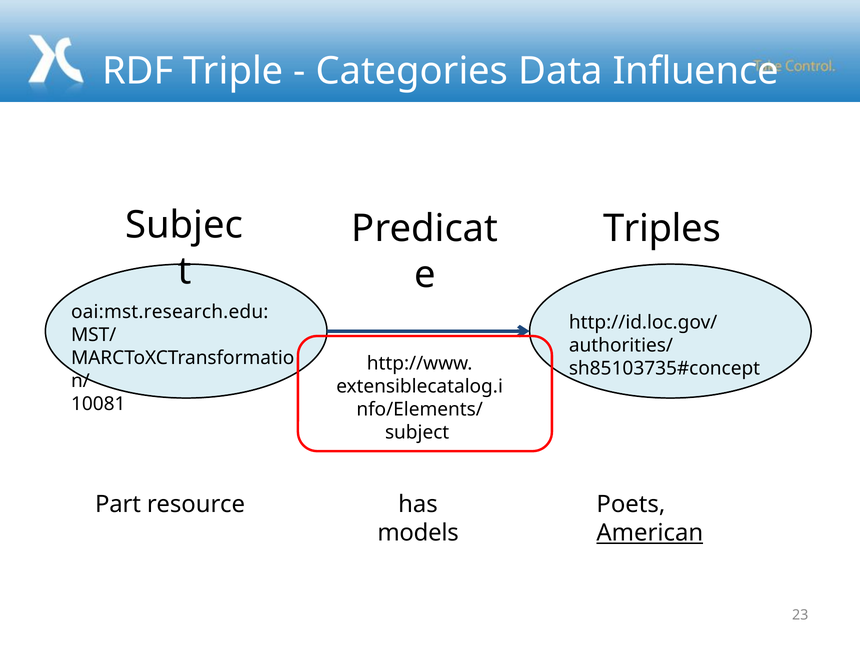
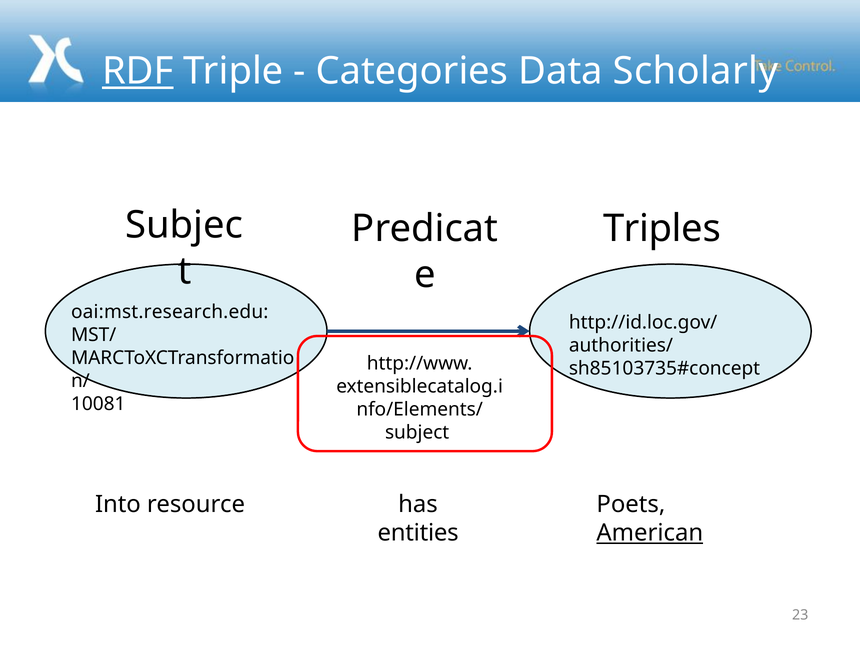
RDF underline: none -> present
Influence: Influence -> Scholarly
Part: Part -> Into
models: models -> entities
